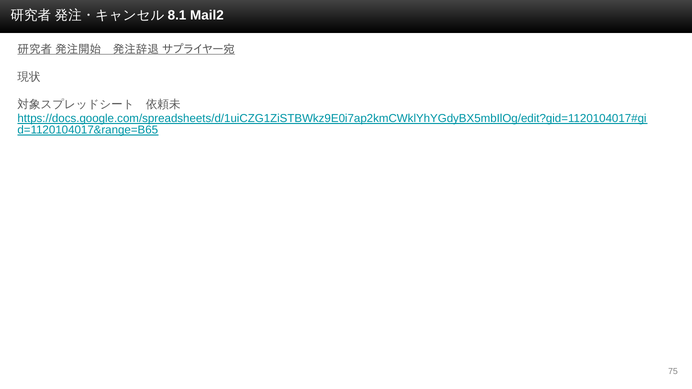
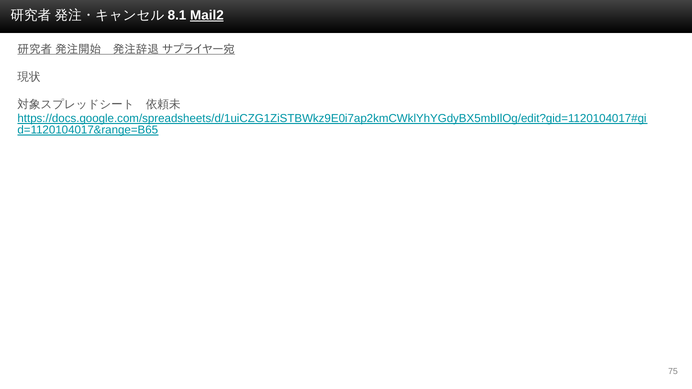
Mail2 underline: none -> present
